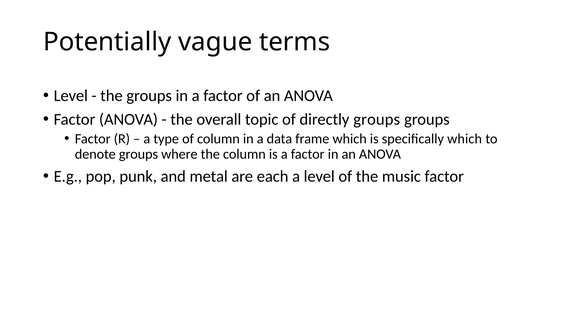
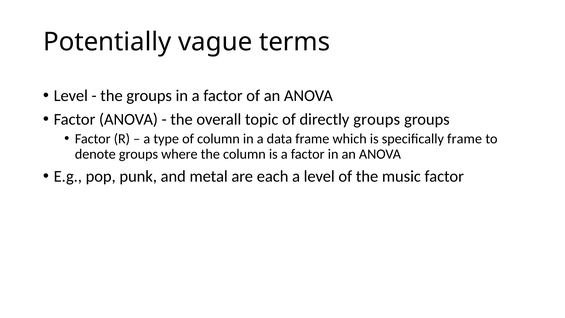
specifically which: which -> frame
